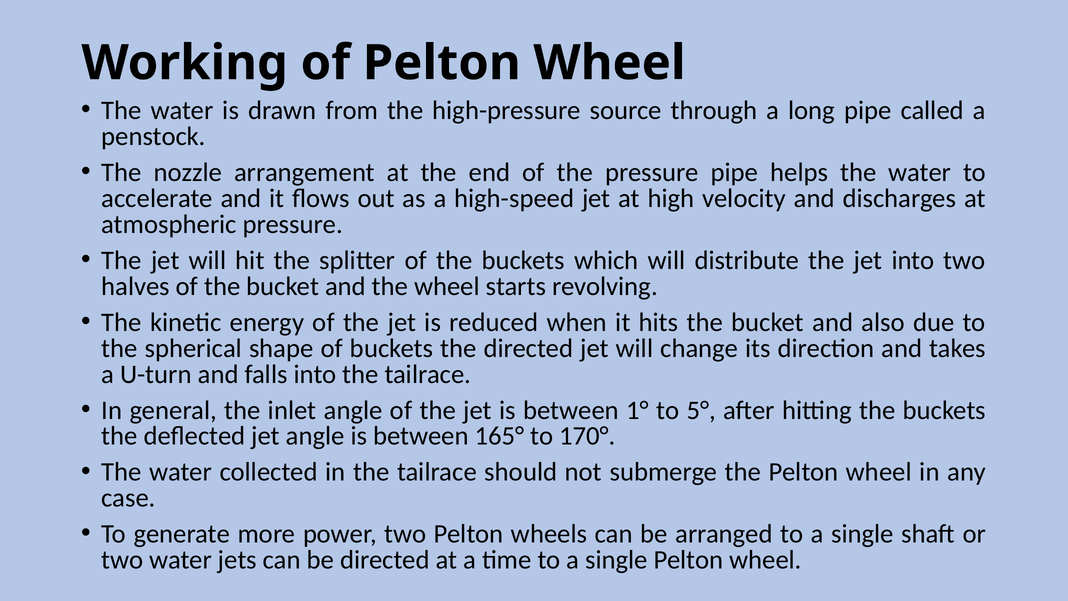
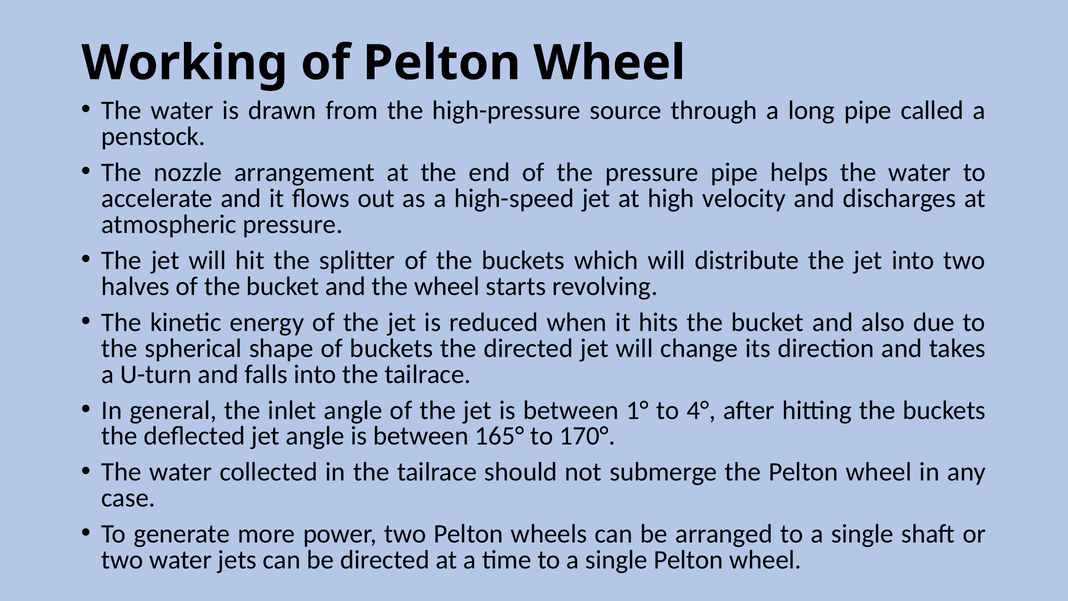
5°: 5° -> 4°
